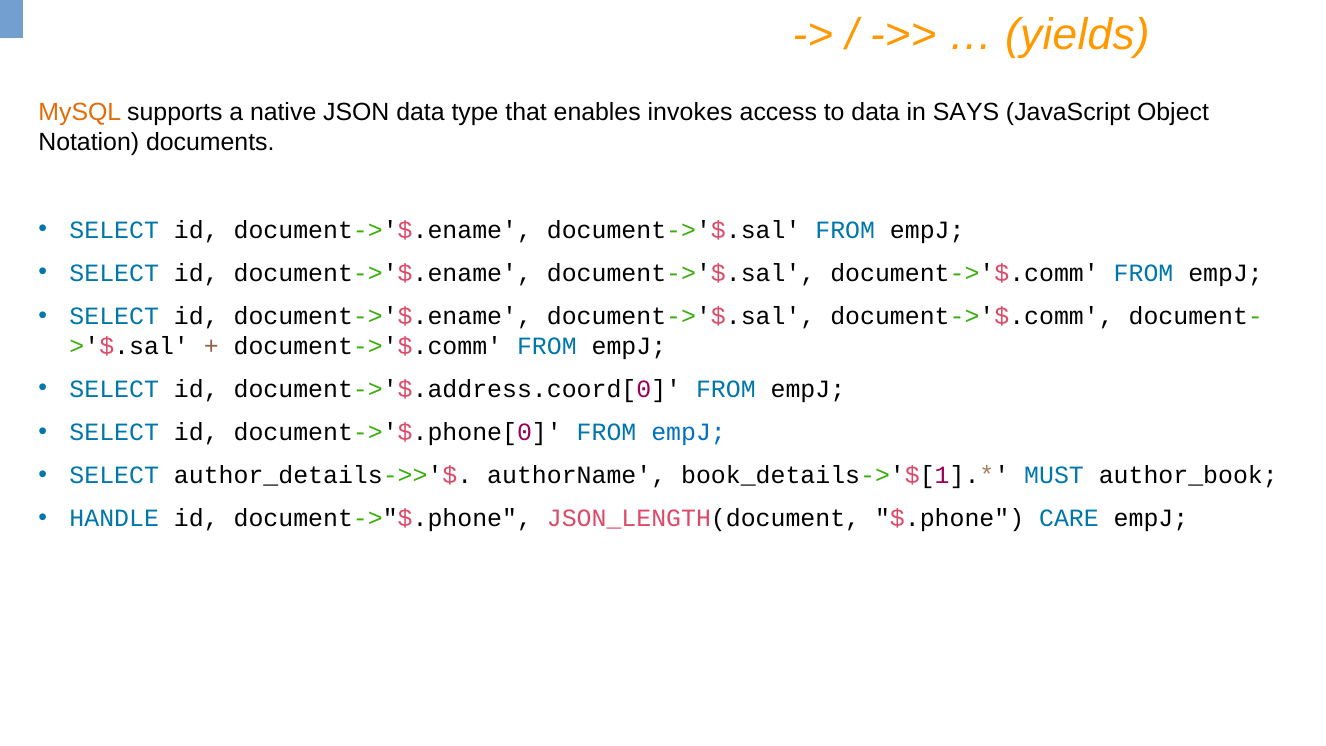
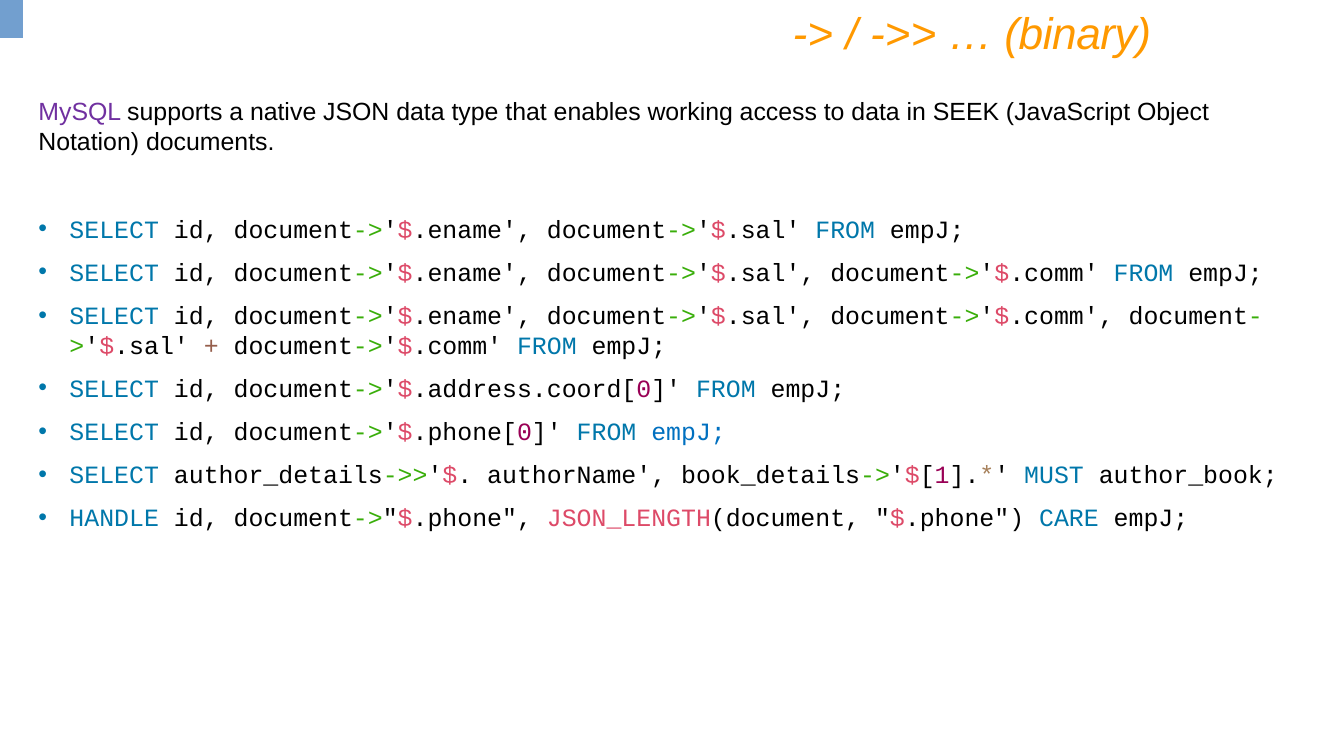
yields: yields -> binary
MySQL colour: orange -> purple
invokes: invokes -> working
SAYS: SAYS -> SEEK
